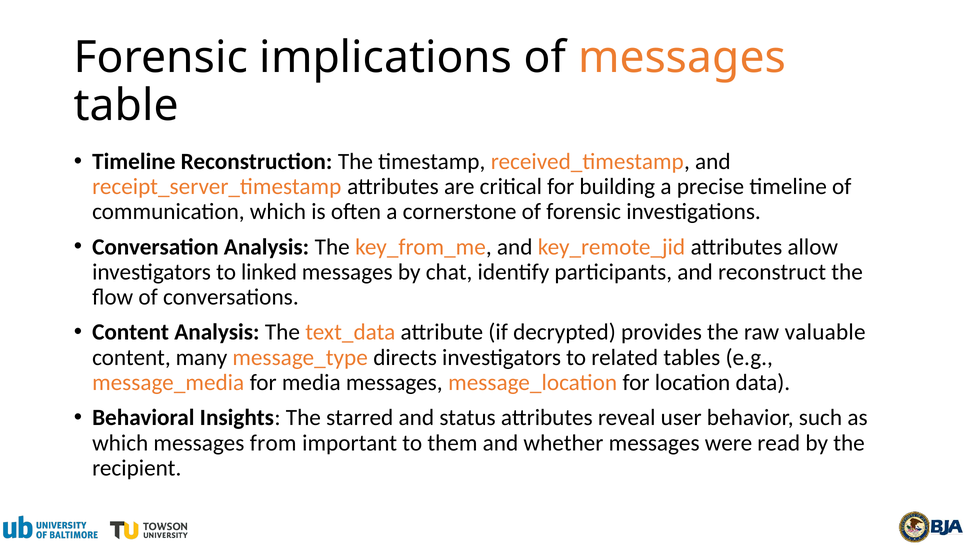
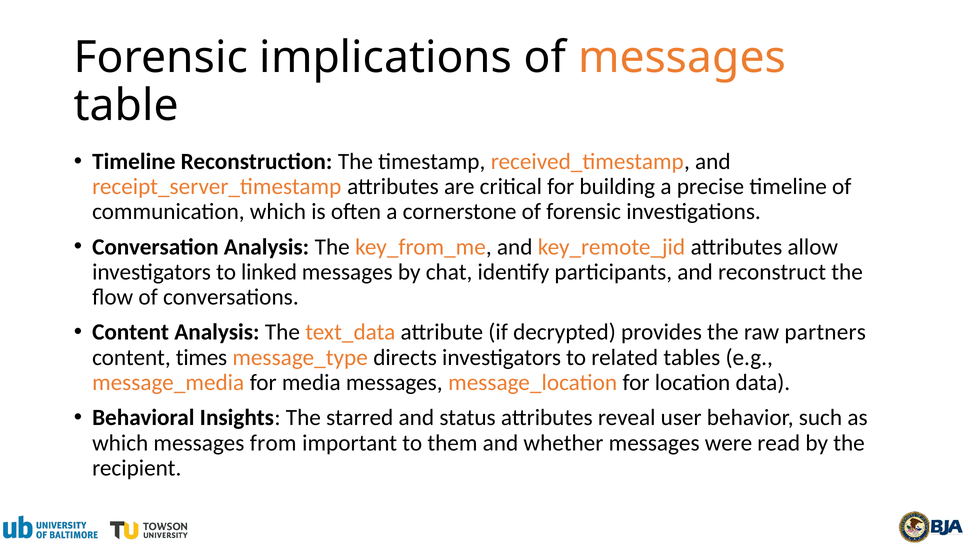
valuable: valuable -> partners
many: many -> times
